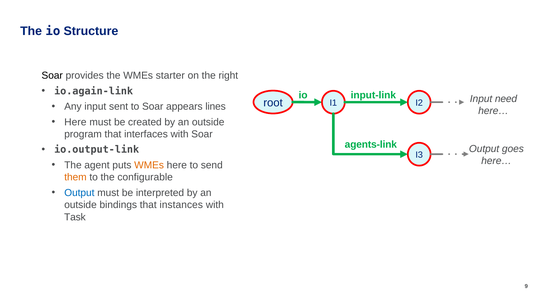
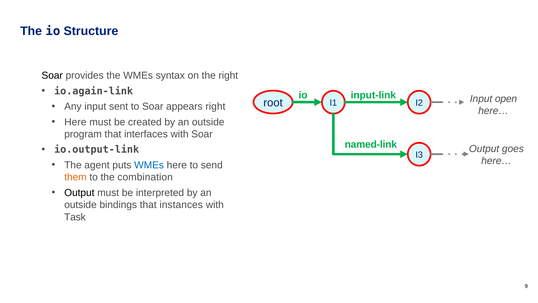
starter: starter -> syntax
need: need -> open
appears lines: lines -> right
agents-link: agents-link -> named-link
WMEs at (149, 165) colour: orange -> blue
configurable: configurable -> combination
Output at (79, 193) colour: blue -> black
